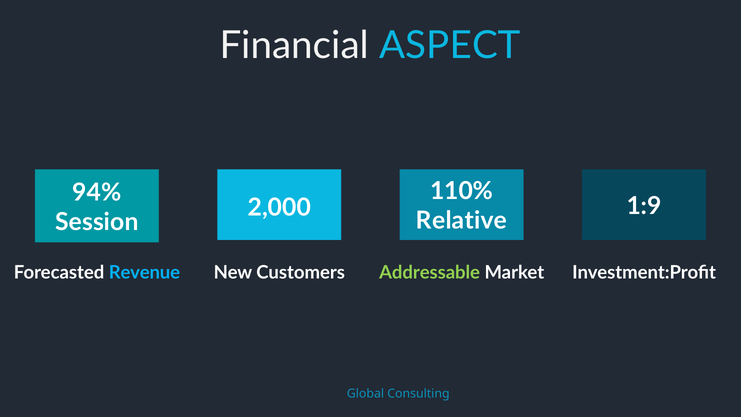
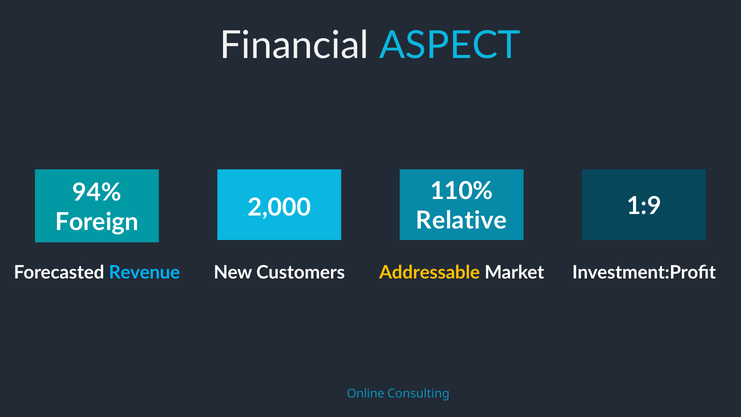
Session: Session -> Foreign
Addressable colour: light green -> yellow
Global: Global -> Online
